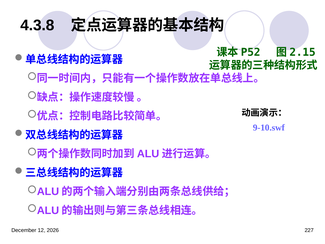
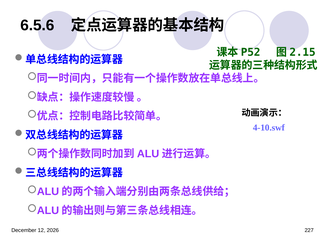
4.3.8: 4.3.8 -> 6.5.6
9-10.swf: 9-10.swf -> 4-10.swf
